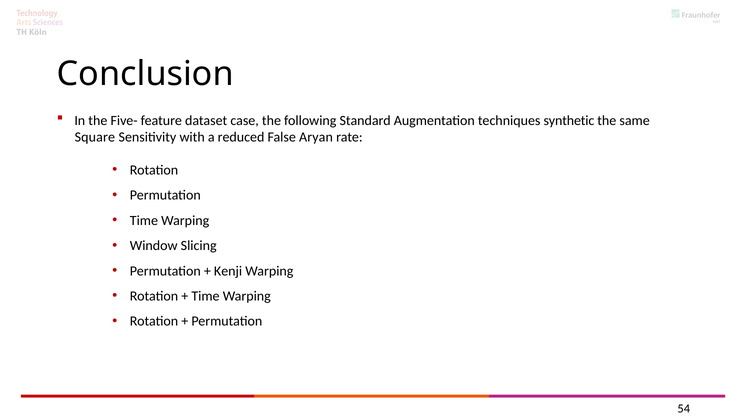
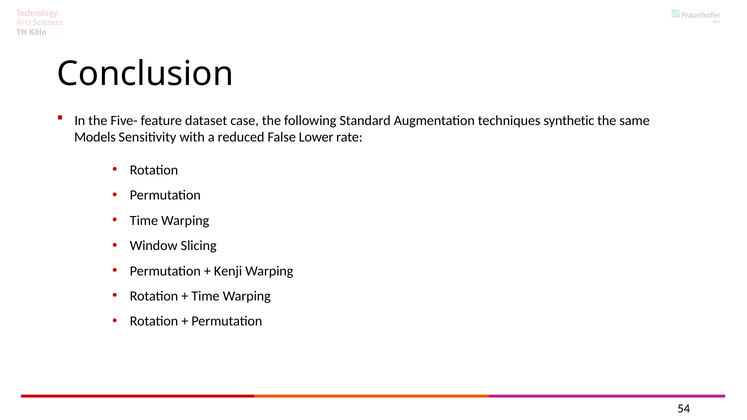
Square: Square -> Models
Aryan: Aryan -> Lower
